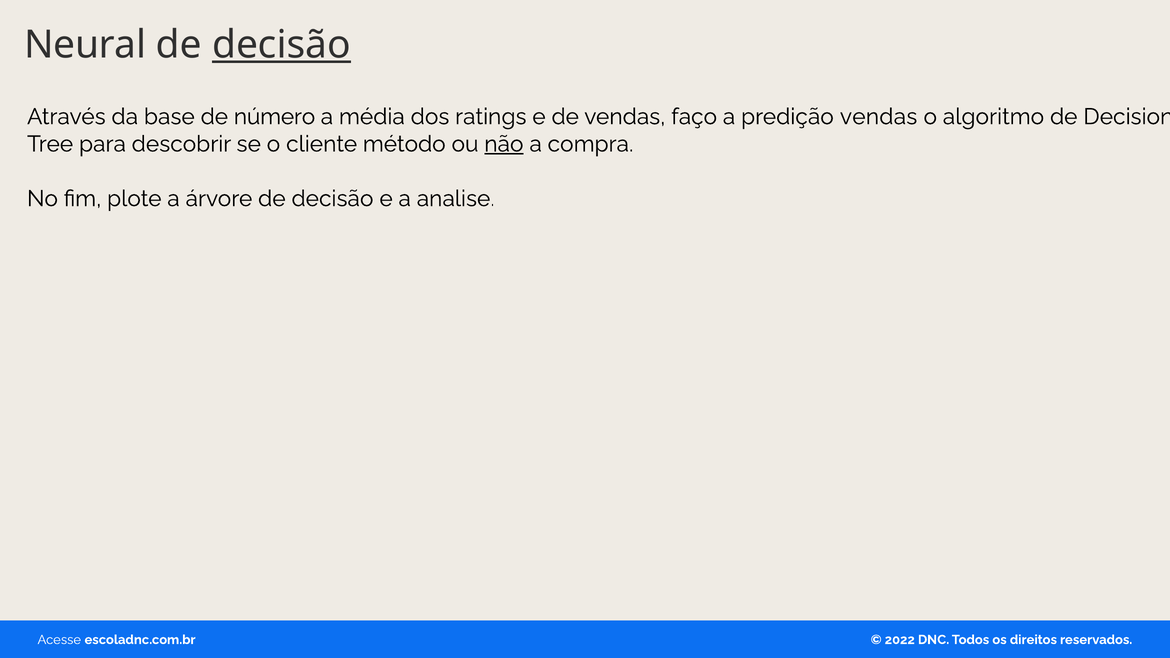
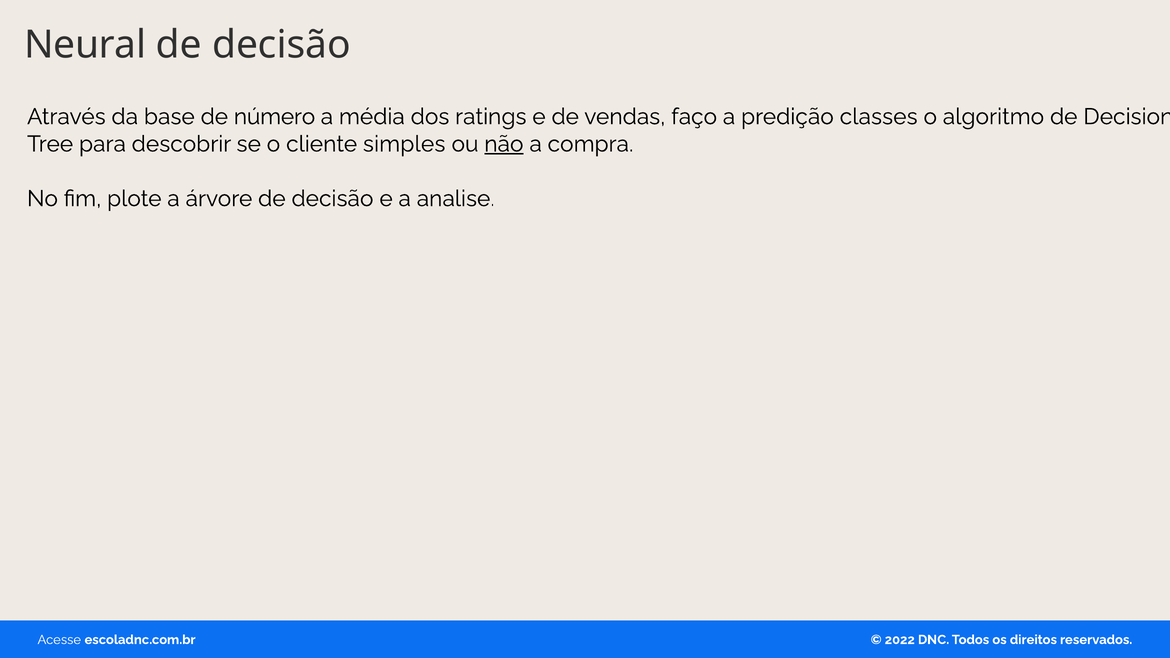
decisão at (281, 45) underline: present -> none
predição vendas: vendas -> classes
método: método -> simples
